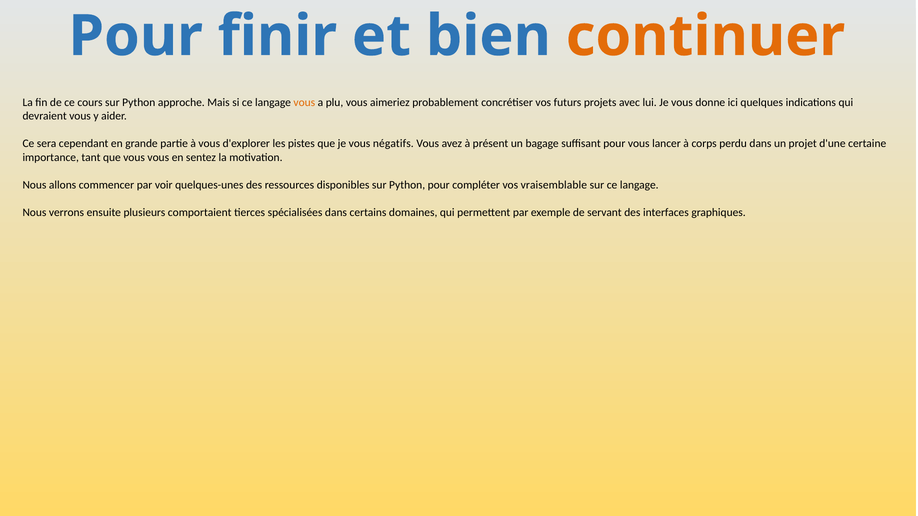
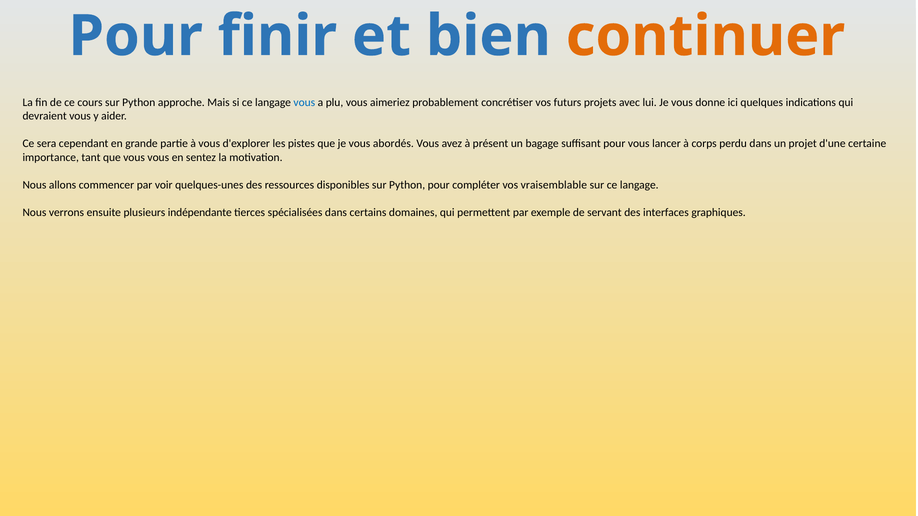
vous at (304, 102) colour: orange -> blue
négatifs: négatifs -> abordés
comportaient: comportaient -> indépendante
